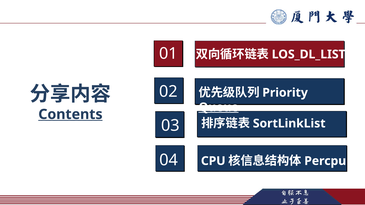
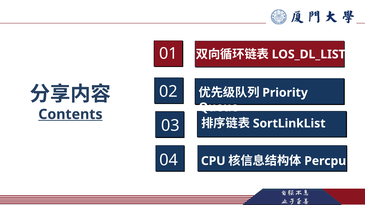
Queue underline: present -> none
